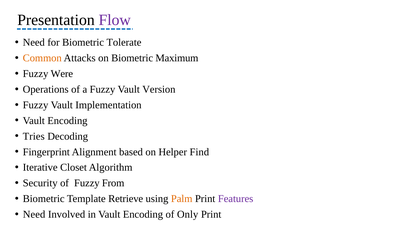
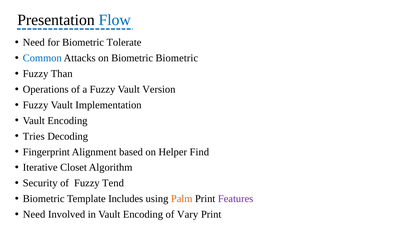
Flow colour: purple -> blue
Common colour: orange -> blue
Biometric Maximum: Maximum -> Biometric
Were: Were -> Than
From: From -> Tend
Retrieve: Retrieve -> Includes
Only: Only -> Vary
